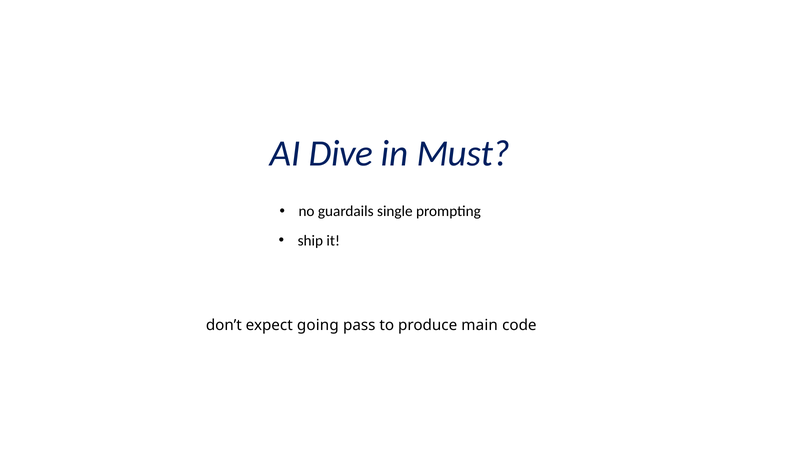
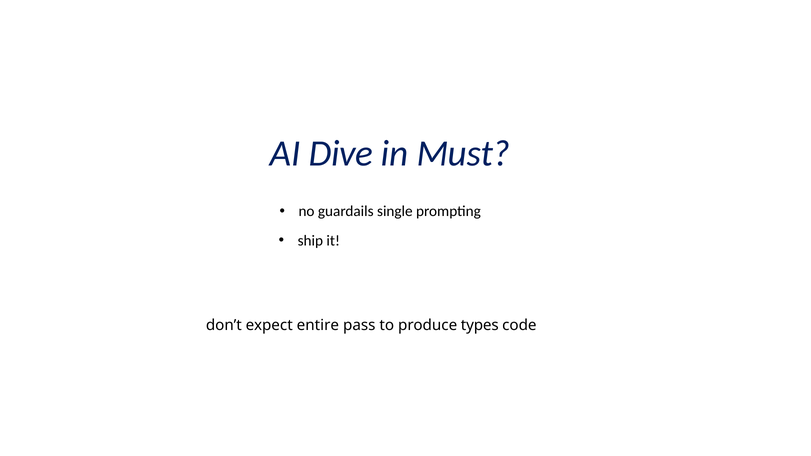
going: going -> entire
main: main -> types
